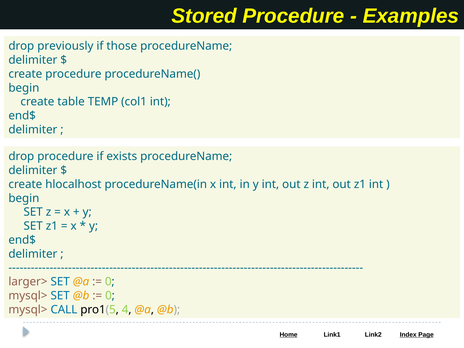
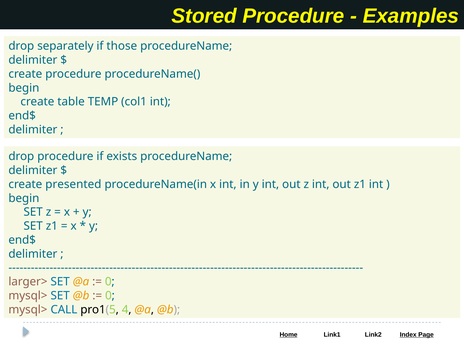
previously: previously -> separately
hlocalhost: hlocalhost -> presented
